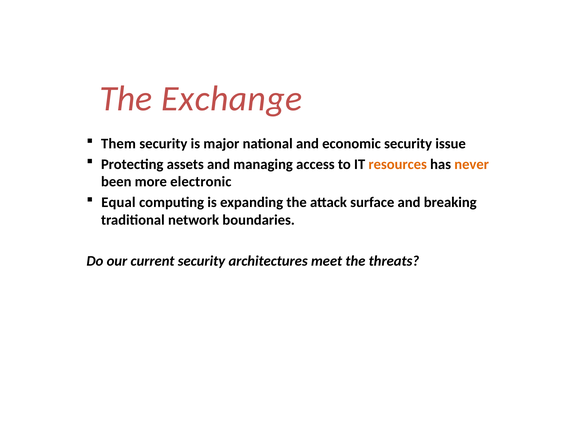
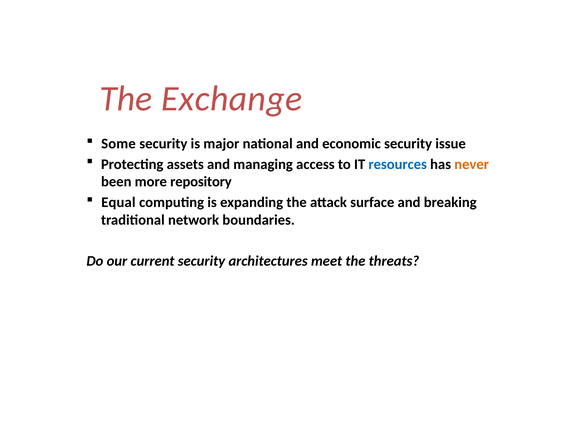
Them: Them -> Some
resources colour: orange -> blue
electronic: electronic -> repository
